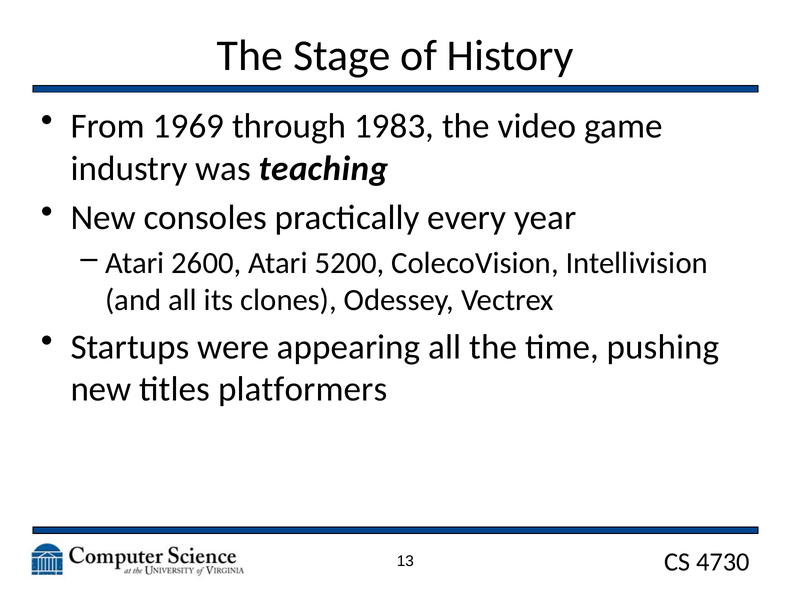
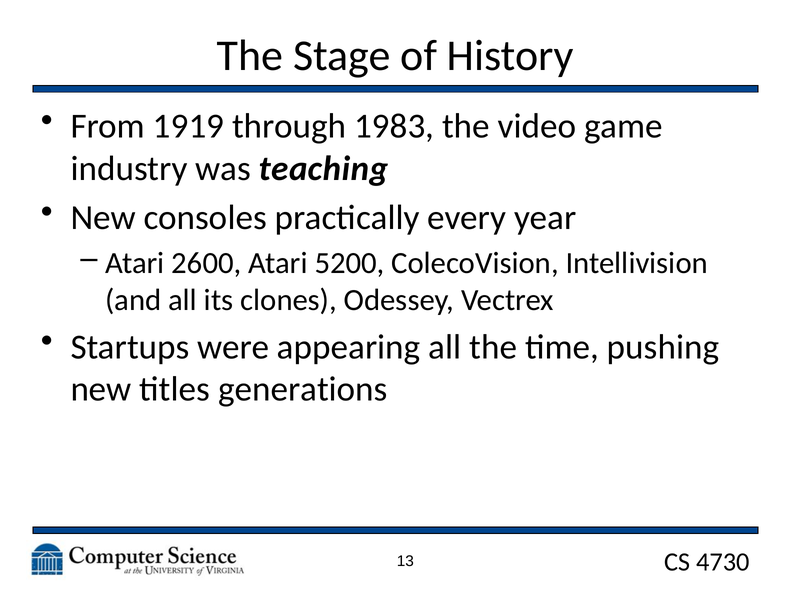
1969: 1969 -> 1919
platformers: platformers -> generations
